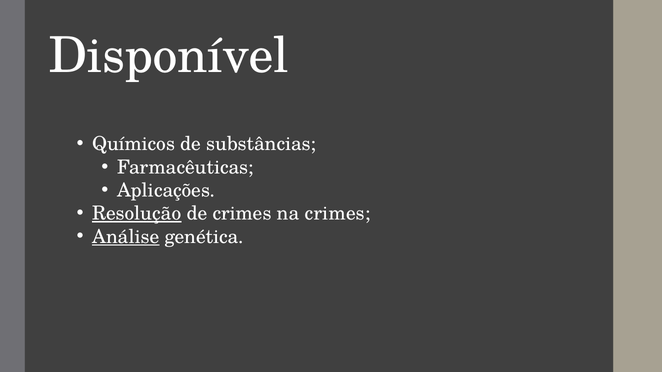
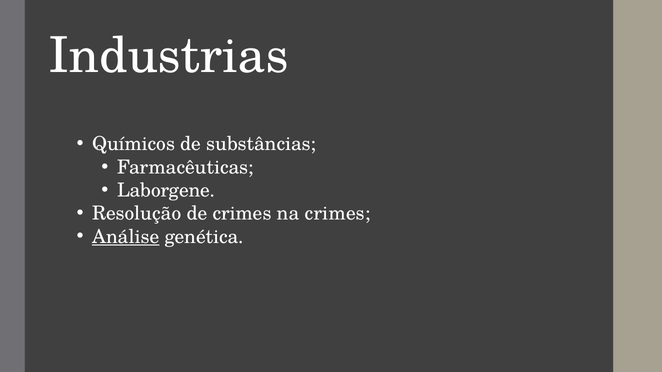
Disponível: Disponível -> Industrias
Aplicações: Aplicações -> Laborgene
Resolução underline: present -> none
